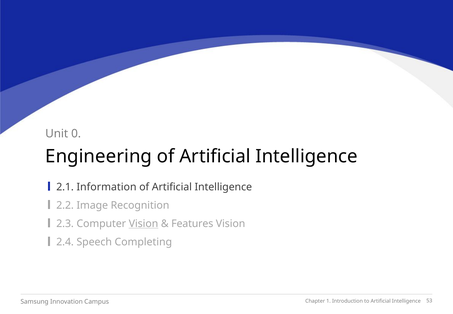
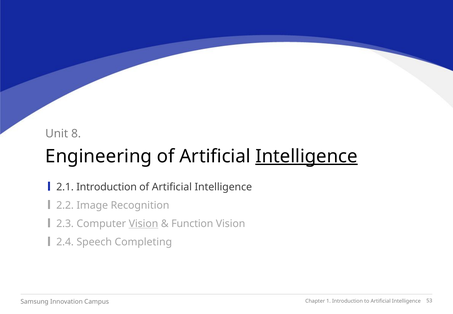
0: 0 -> 8
Intelligence at (307, 156) underline: none -> present
2.1 Information: Information -> Introduction
Features: Features -> Function
